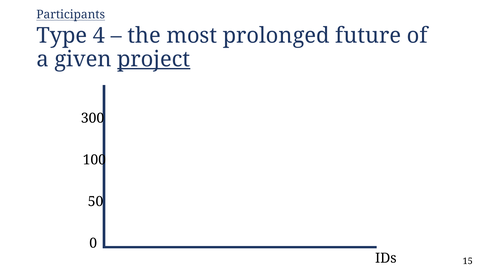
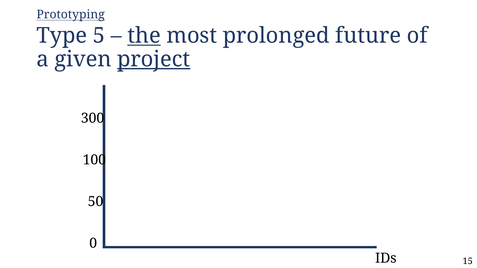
Participants: Participants -> Prototyping
4: 4 -> 5
the underline: none -> present
